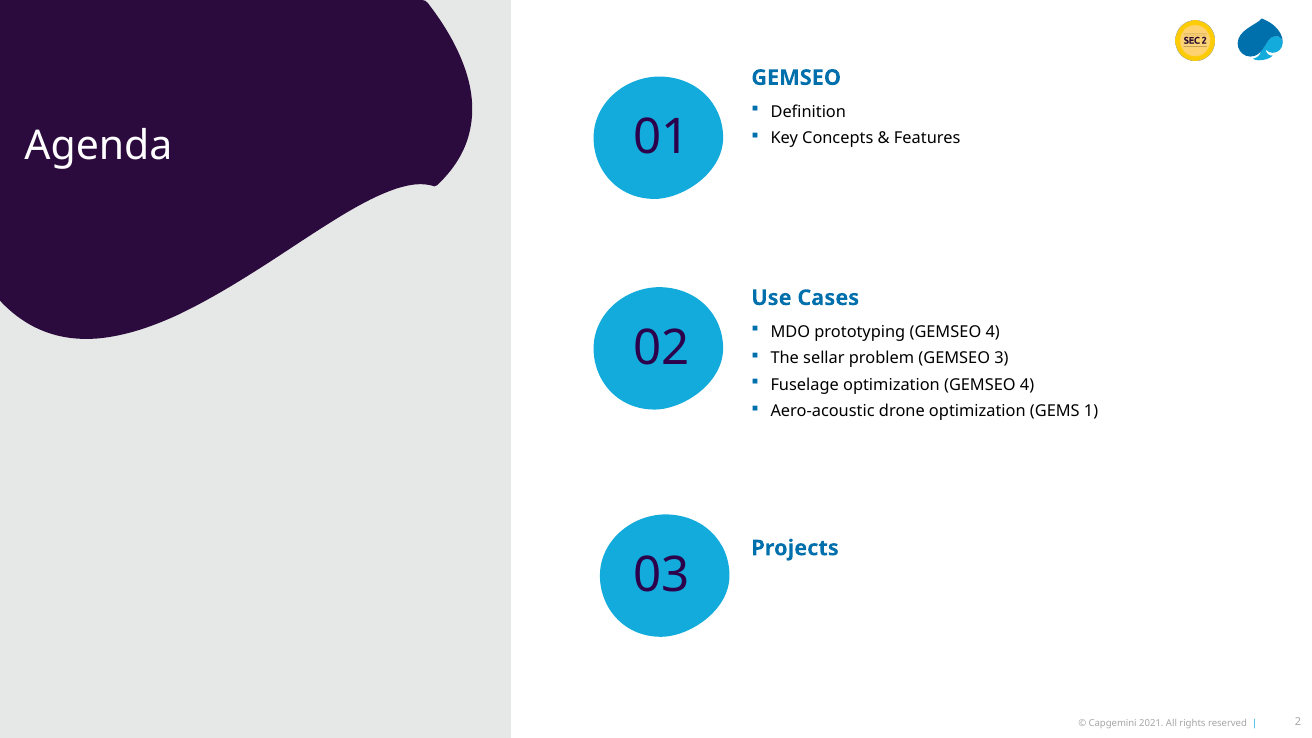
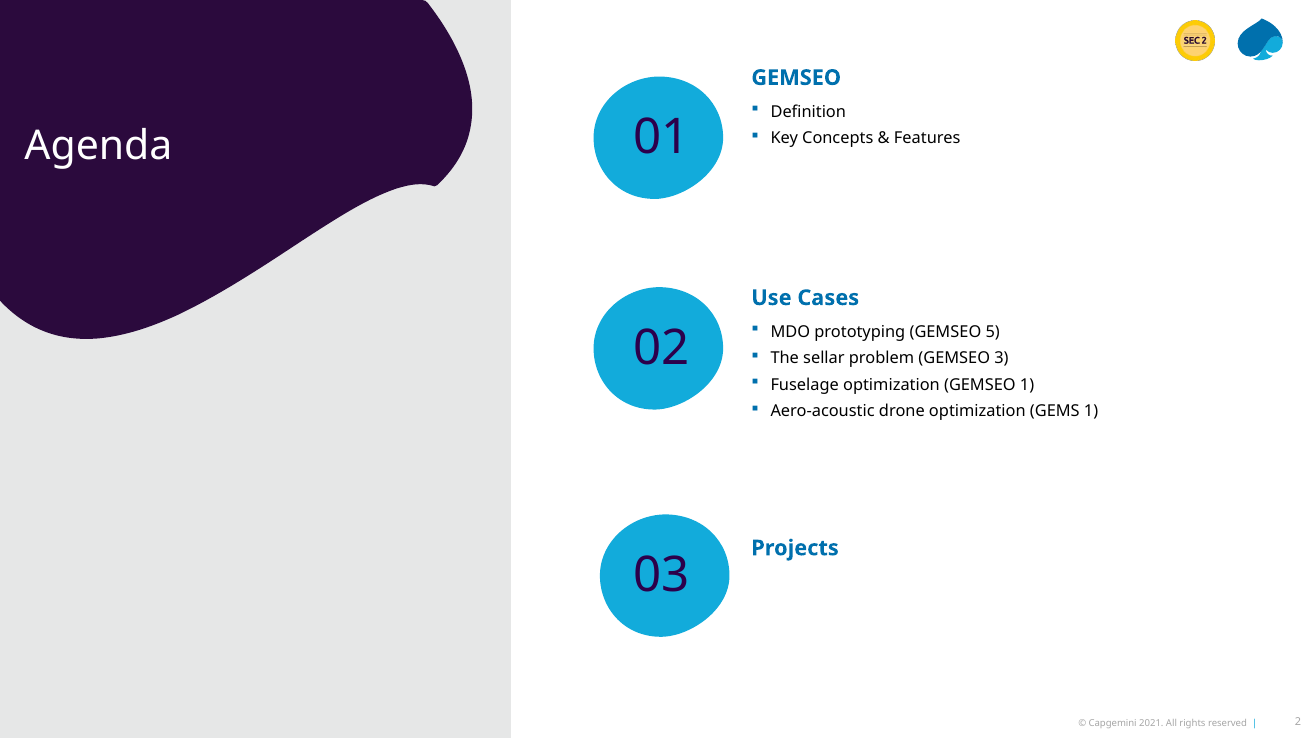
prototyping GEMSEO 4: 4 -> 5
optimization GEMSEO 4: 4 -> 1
